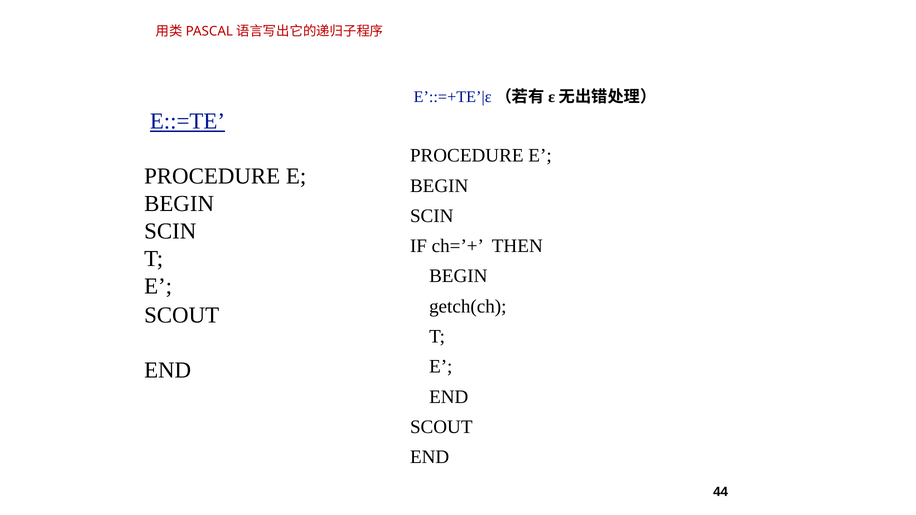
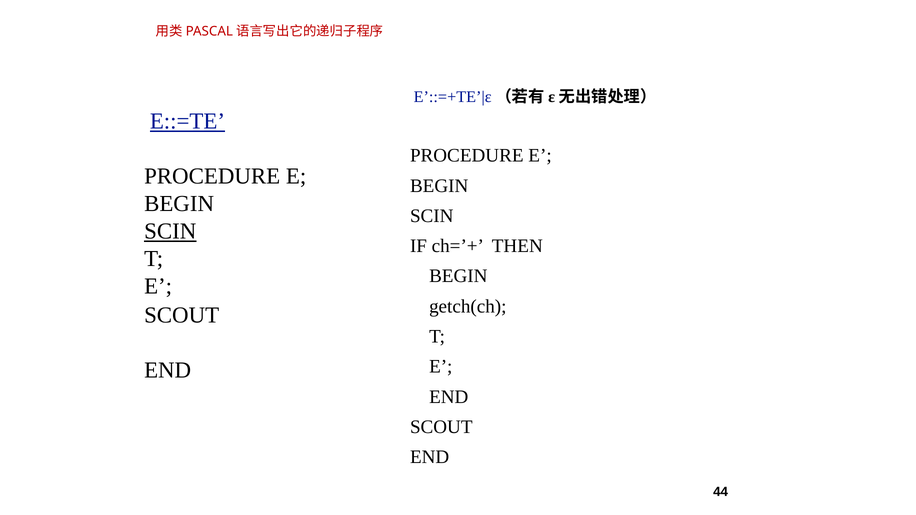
SCIN at (170, 231) underline: none -> present
